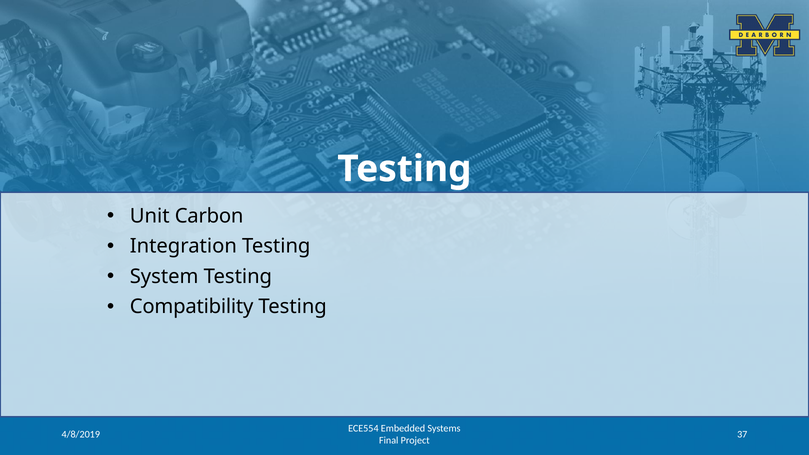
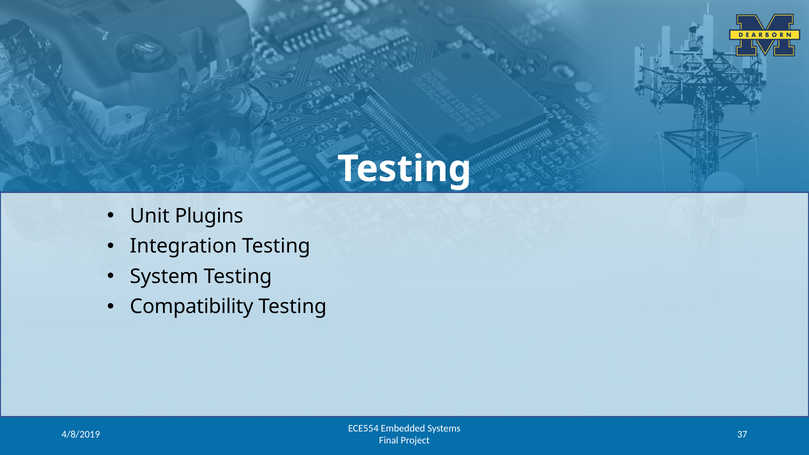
Carbon: Carbon -> Plugins
